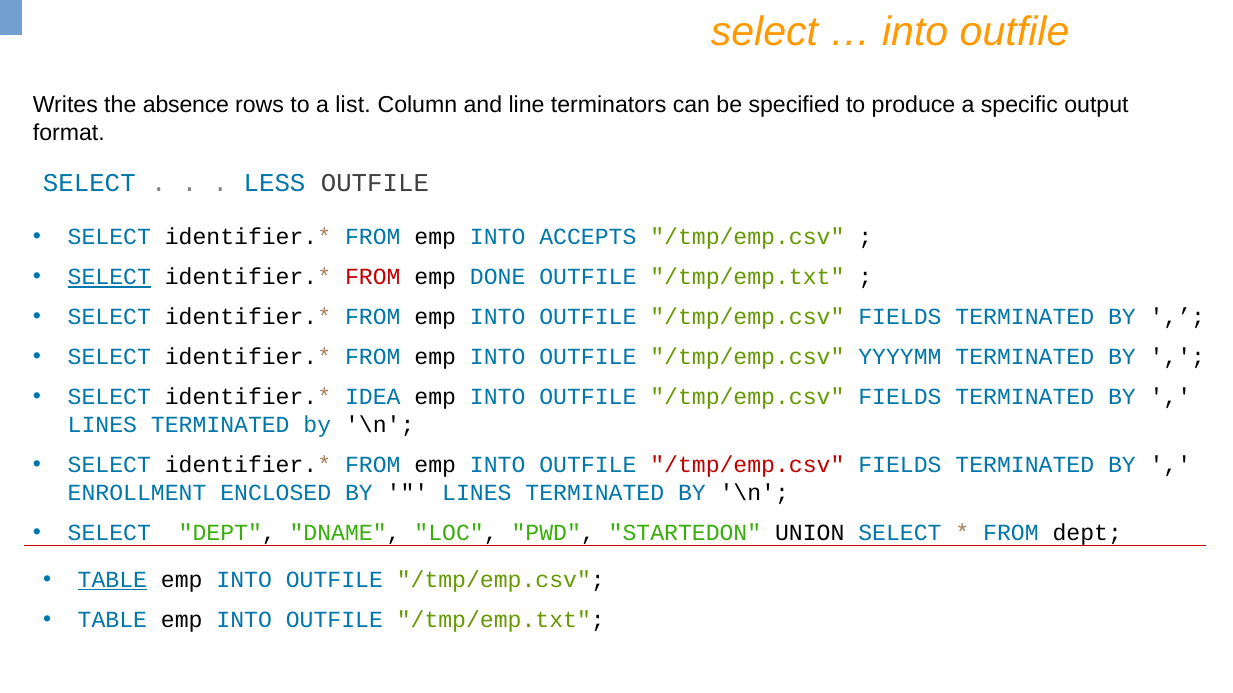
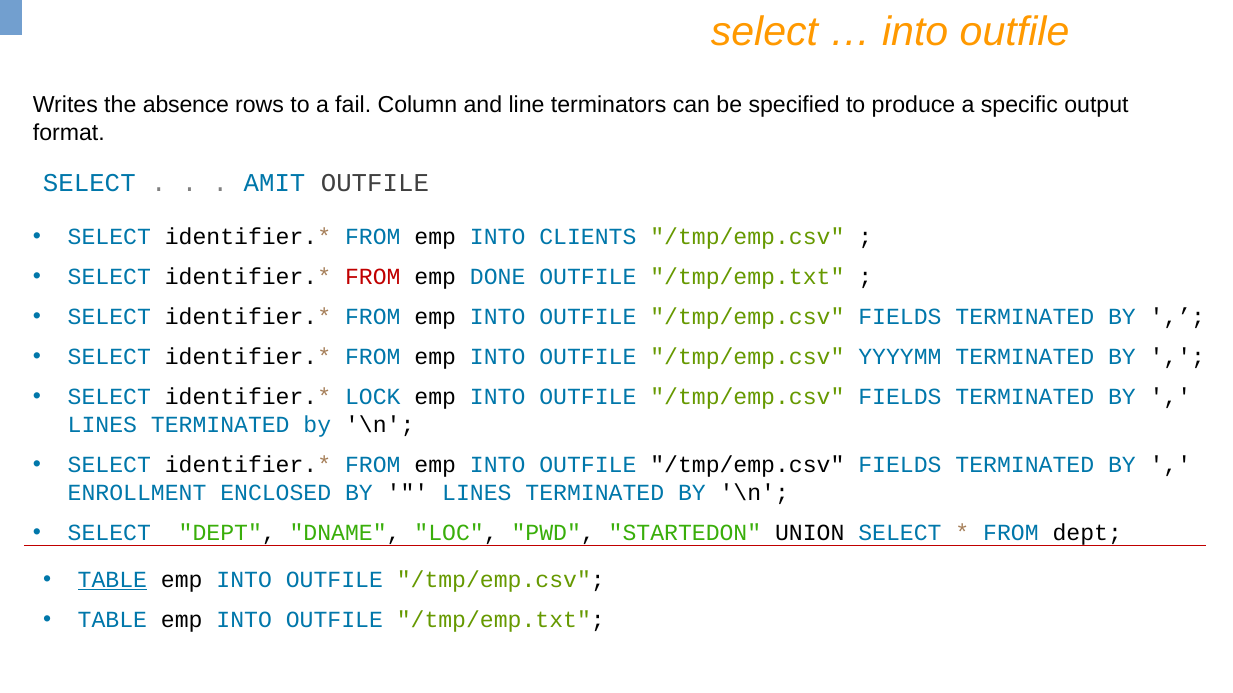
list: list -> fail
LESS: LESS -> AMIT
ACCEPTS: ACCEPTS -> CLIENTS
SELECT at (109, 277) underline: present -> none
IDEA: IDEA -> LOCK
/tmp/emp.csv at (747, 465) colour: red -> black
